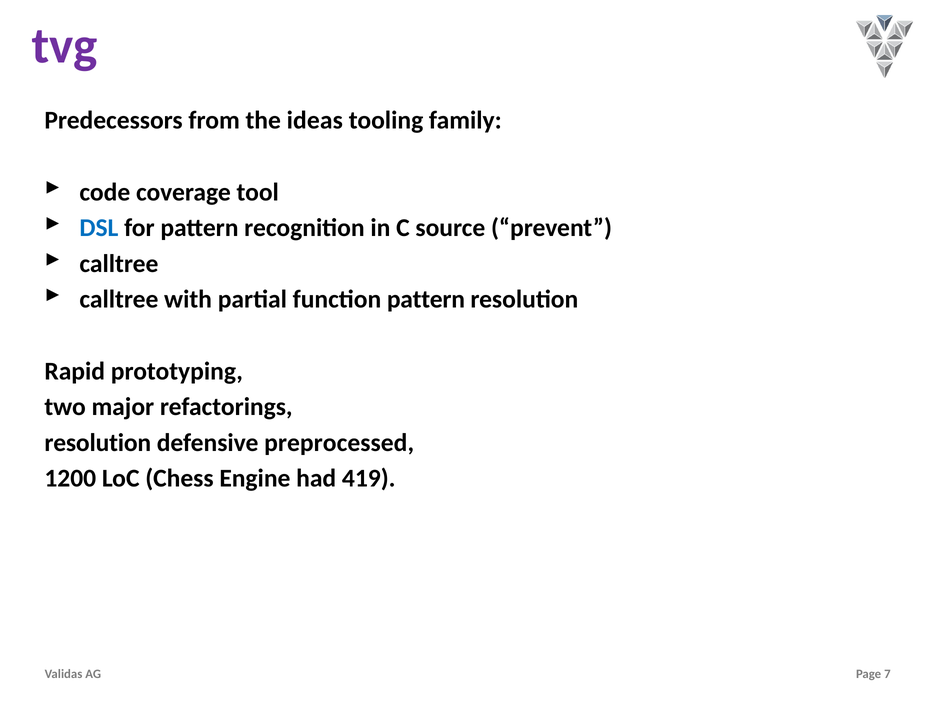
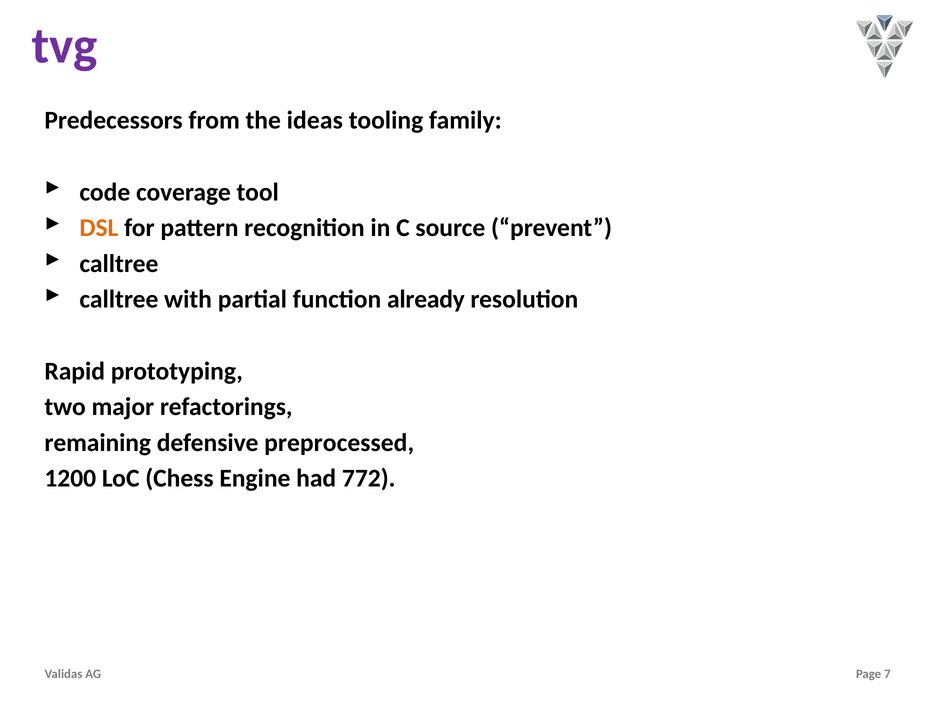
DSL colour: blue -> orange
function pattern: pattern -> already
resolution at (98, 443): resolution -> remaining
419: 419 -> 772
